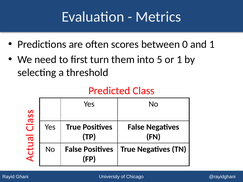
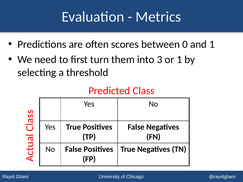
5: 5 -> 3
